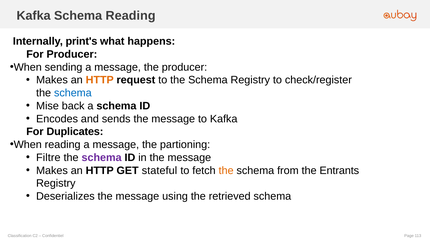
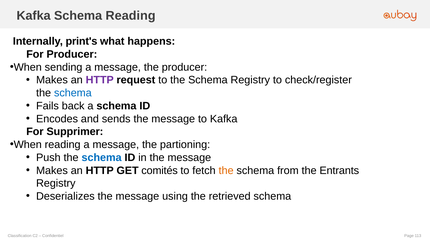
HTTP at (100, 80) colour: orange -> purple
Mise: Mise -> Fails
Duplicates: Duplicates -> Supprimer
Filtre: Filtre -> Push
schema at (102, 157) colour: purple -> blue
stateful: stateful -> comités
